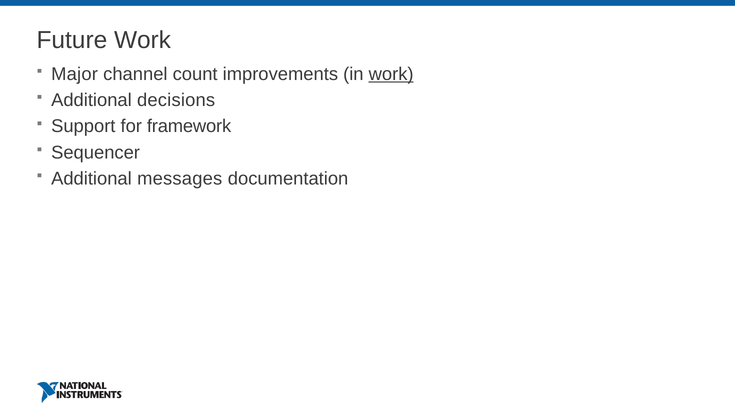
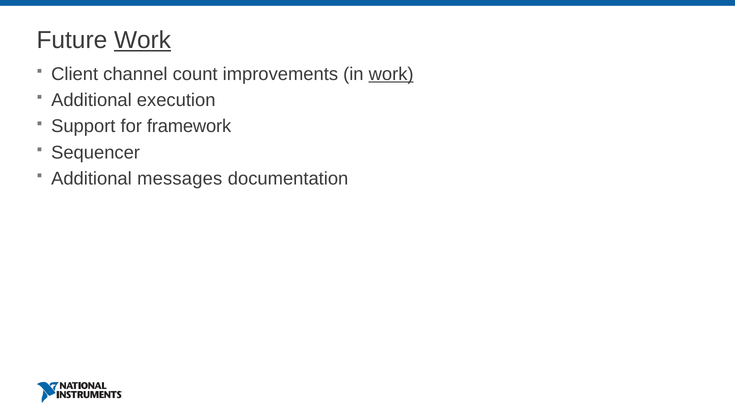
Work at (142, 40) underline: none -> present
Major: Major -> Client
decisions: decisions -> execution
